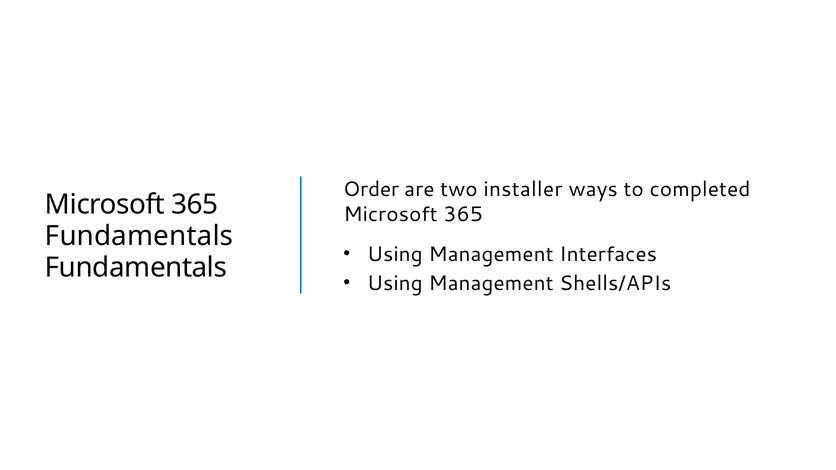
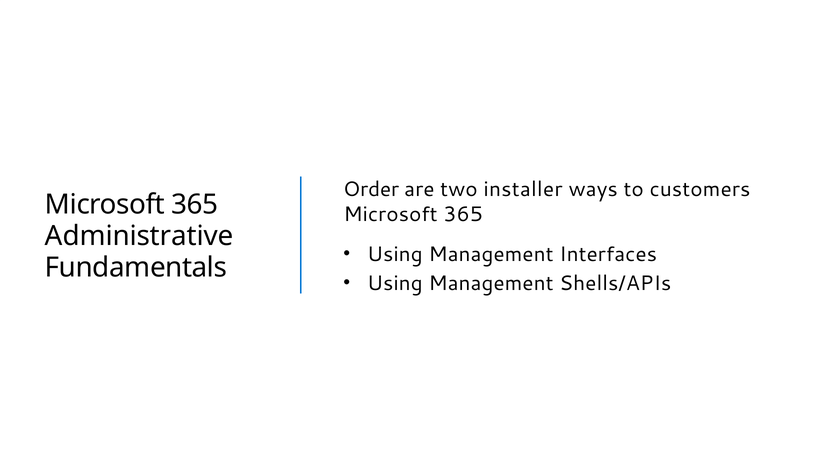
completed: completed -> customers
Fundamentals at (139, 236): Fundamentals -> Administrative
